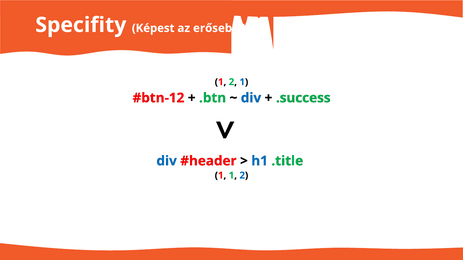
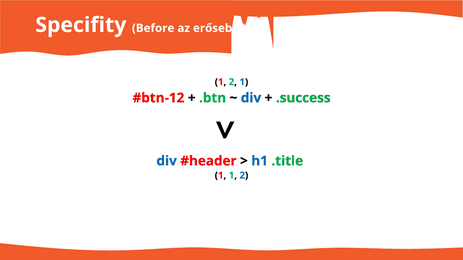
Képest: Képest -> Before
